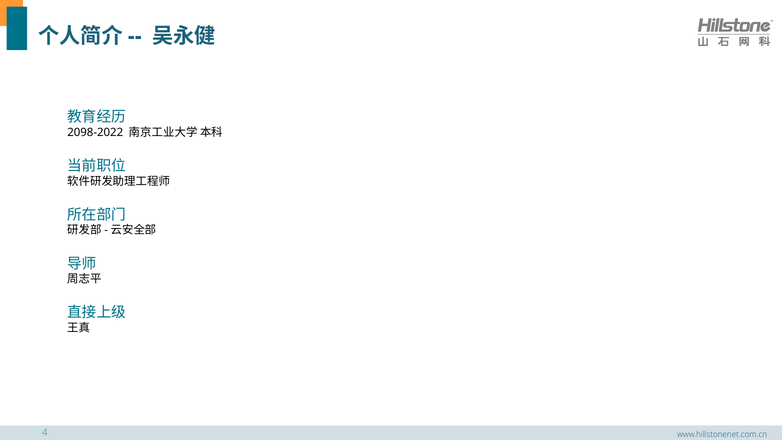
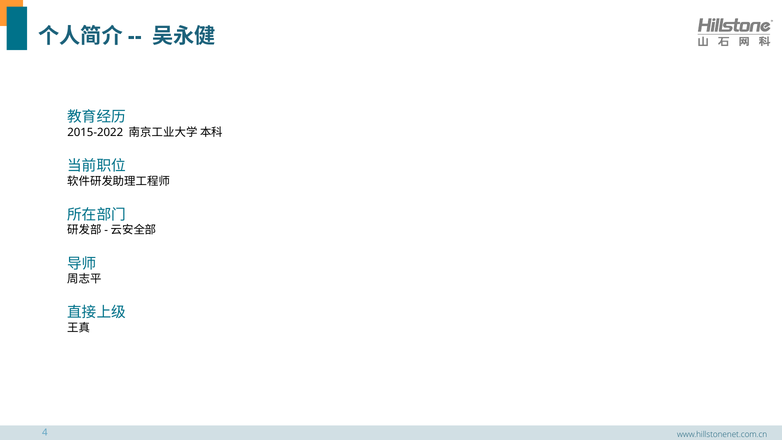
2098-2022: 2098-2022 -> 2015-2022
